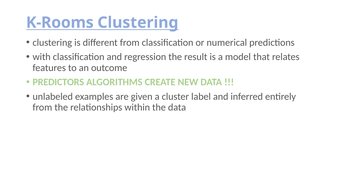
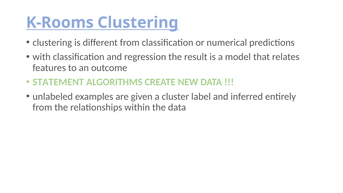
PREDICTORS: PREDICTORS -> STATEMENT
